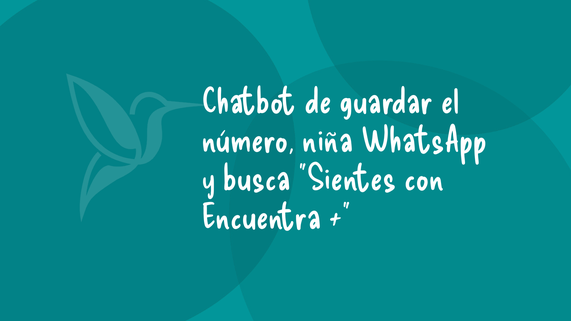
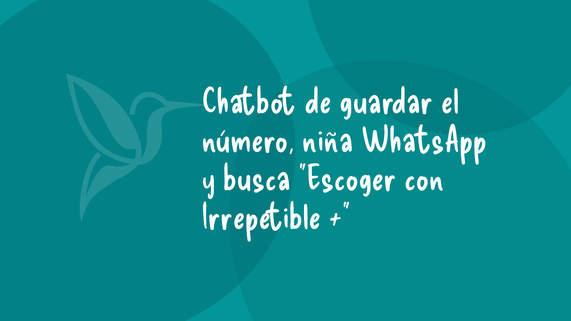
Sientes: Sientes -> Escoger
Encuentra: Encuentra -> Irrepetible
